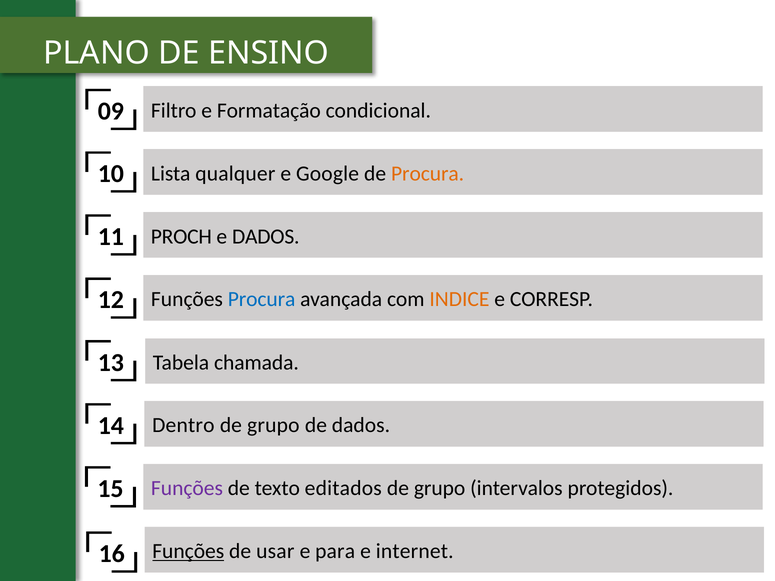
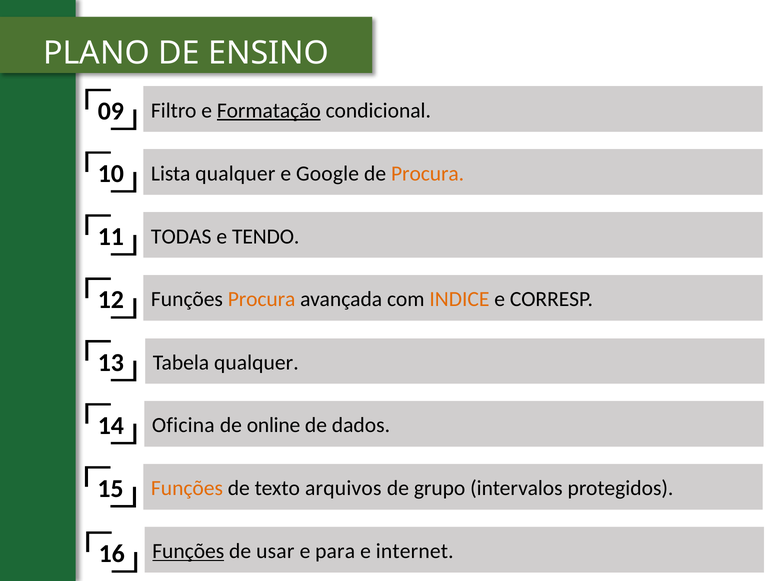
Formatação underline: none -> present
PROCH: PROCH -> TODAS
e DADOS: DADOS -> TENDO
Procura at (262, 300) colour: blue -> orange
Tabela chamada: chamada -> qualquer
Dentro: Dentro -> Oficina
grupo at (273, 425): grupo -> online
Funções at (187, 488) colour: purple -> orange
editados: editados -> arquivos
